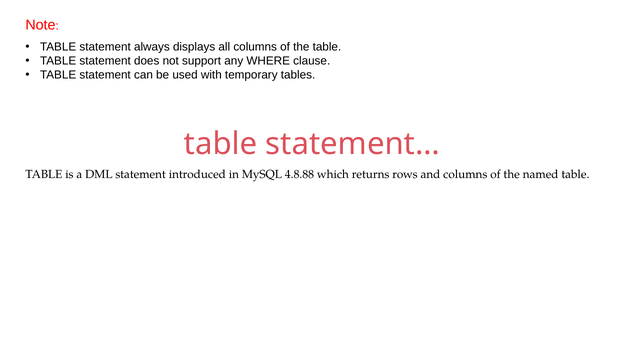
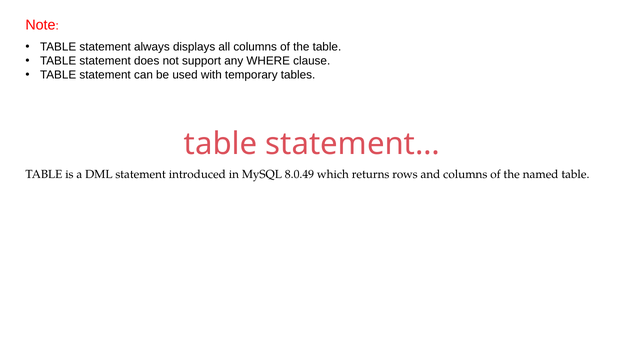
4.8.88: 4.8.88 -> 8.0.49
